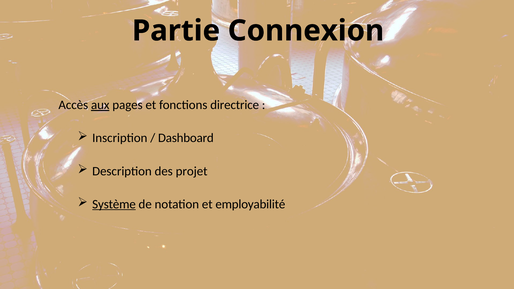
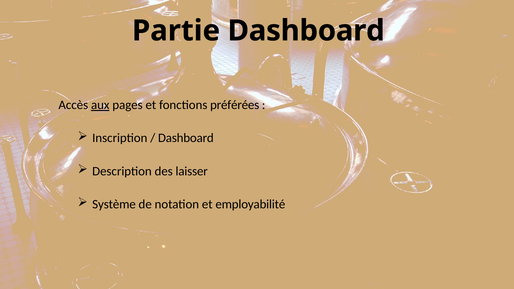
Partie Connexion: Connexion -> Dashboard
directrice: directrice -> préférées
projet: projet -> laisser
Système underline: present -> none
